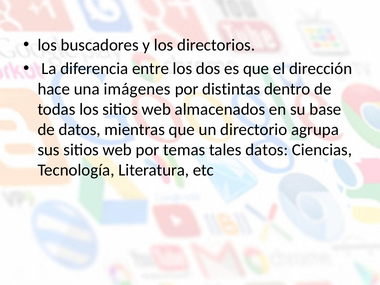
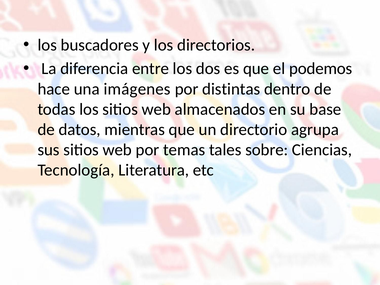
dirección: dirección -> podemos
tales datos: datos -> sobre
